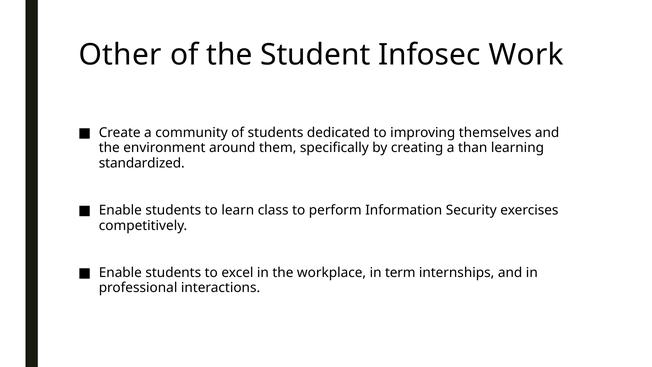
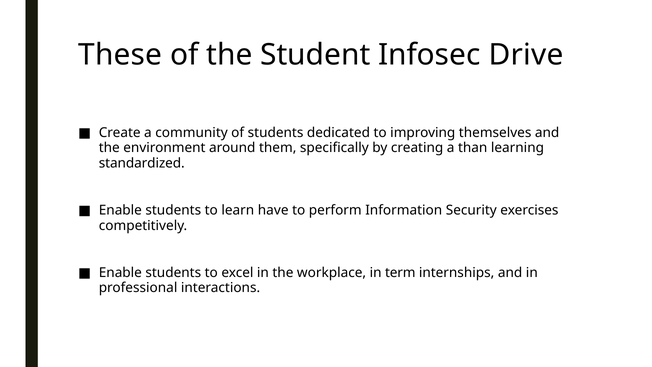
Other: Other -> These
Work: Work -> Drive
class: class -> have
